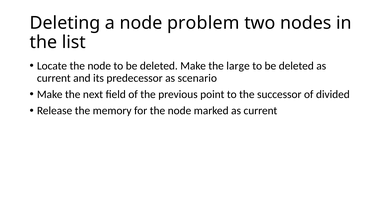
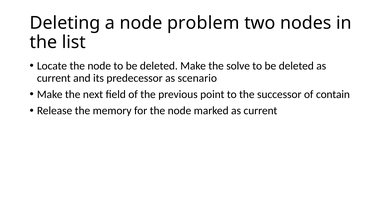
large: large -> solve
divided: divided -> contain
